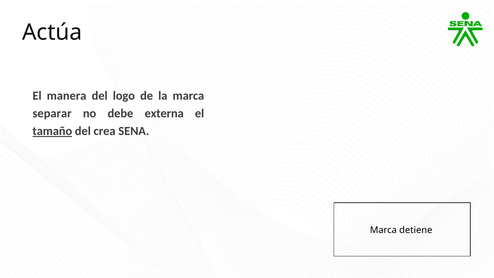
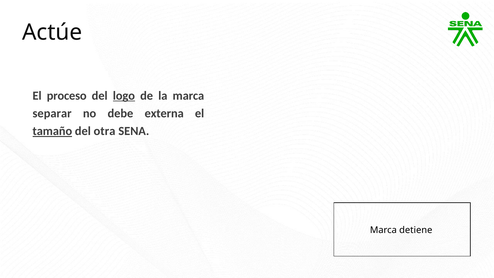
Actúa: Actúa -> Actúe
manera: manera -> proceso
logo underline: none -> present
crea: crea -> otra
